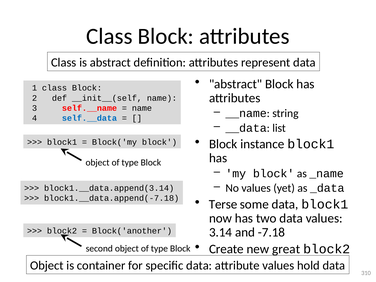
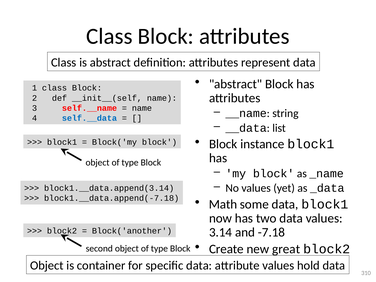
Terse: Terse -> Math
